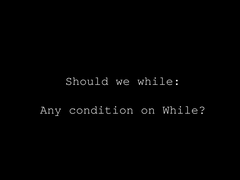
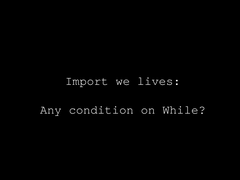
Should: Should -> Import
we while: while -> lives
